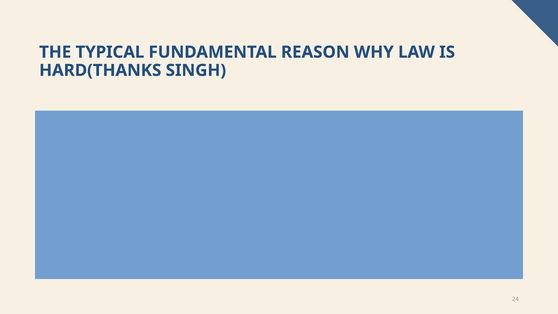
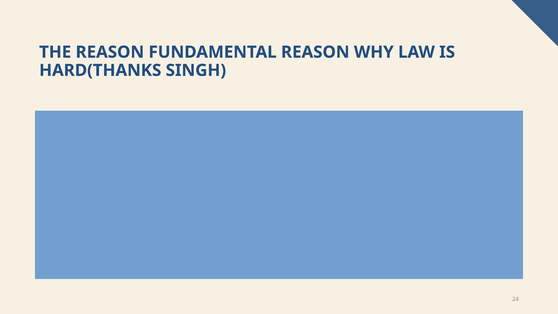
THE TYPICAL: TYPICAL -> REASON
